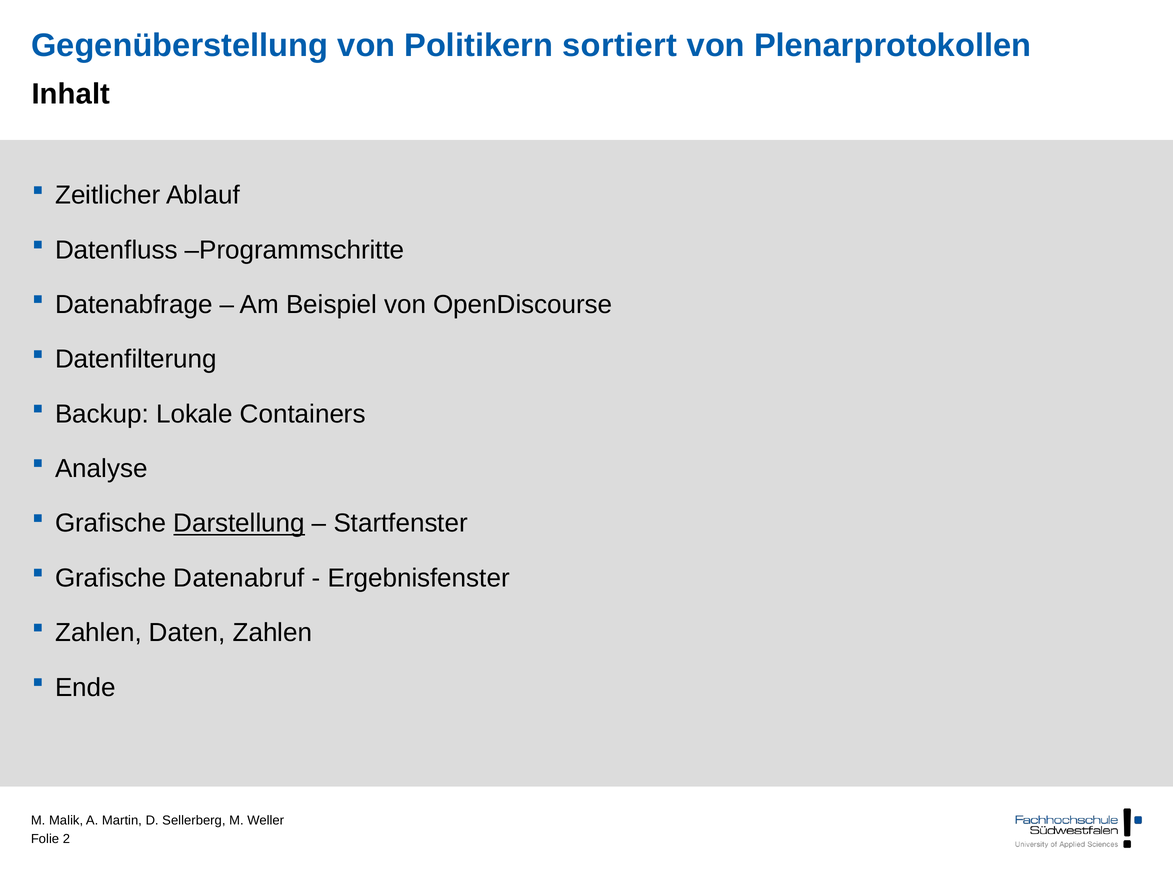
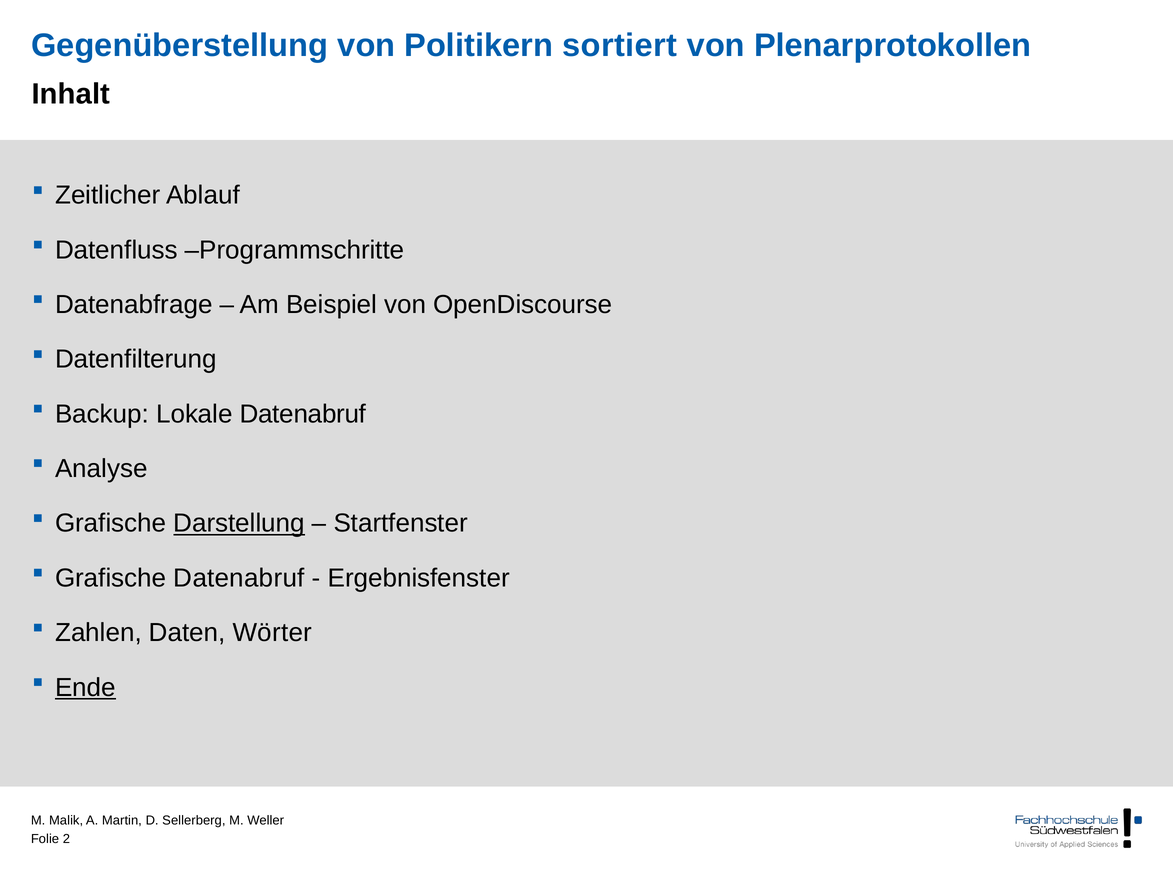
Lokale Containers: Containers -> Datenabruf
Daten Zahlen: Zahlen -> Wörter
Ende underline: none -> present
